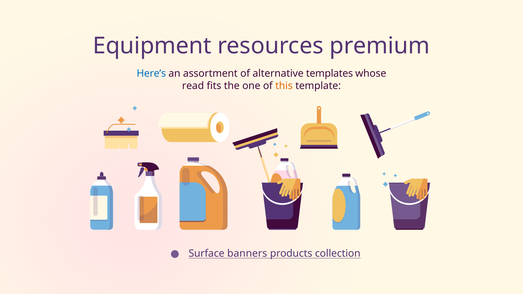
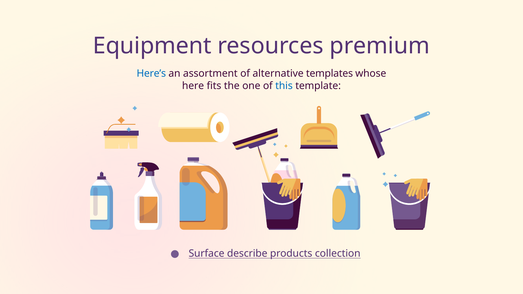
read: read -> here
this colour: orange -> blue
banners: banners -> describe
